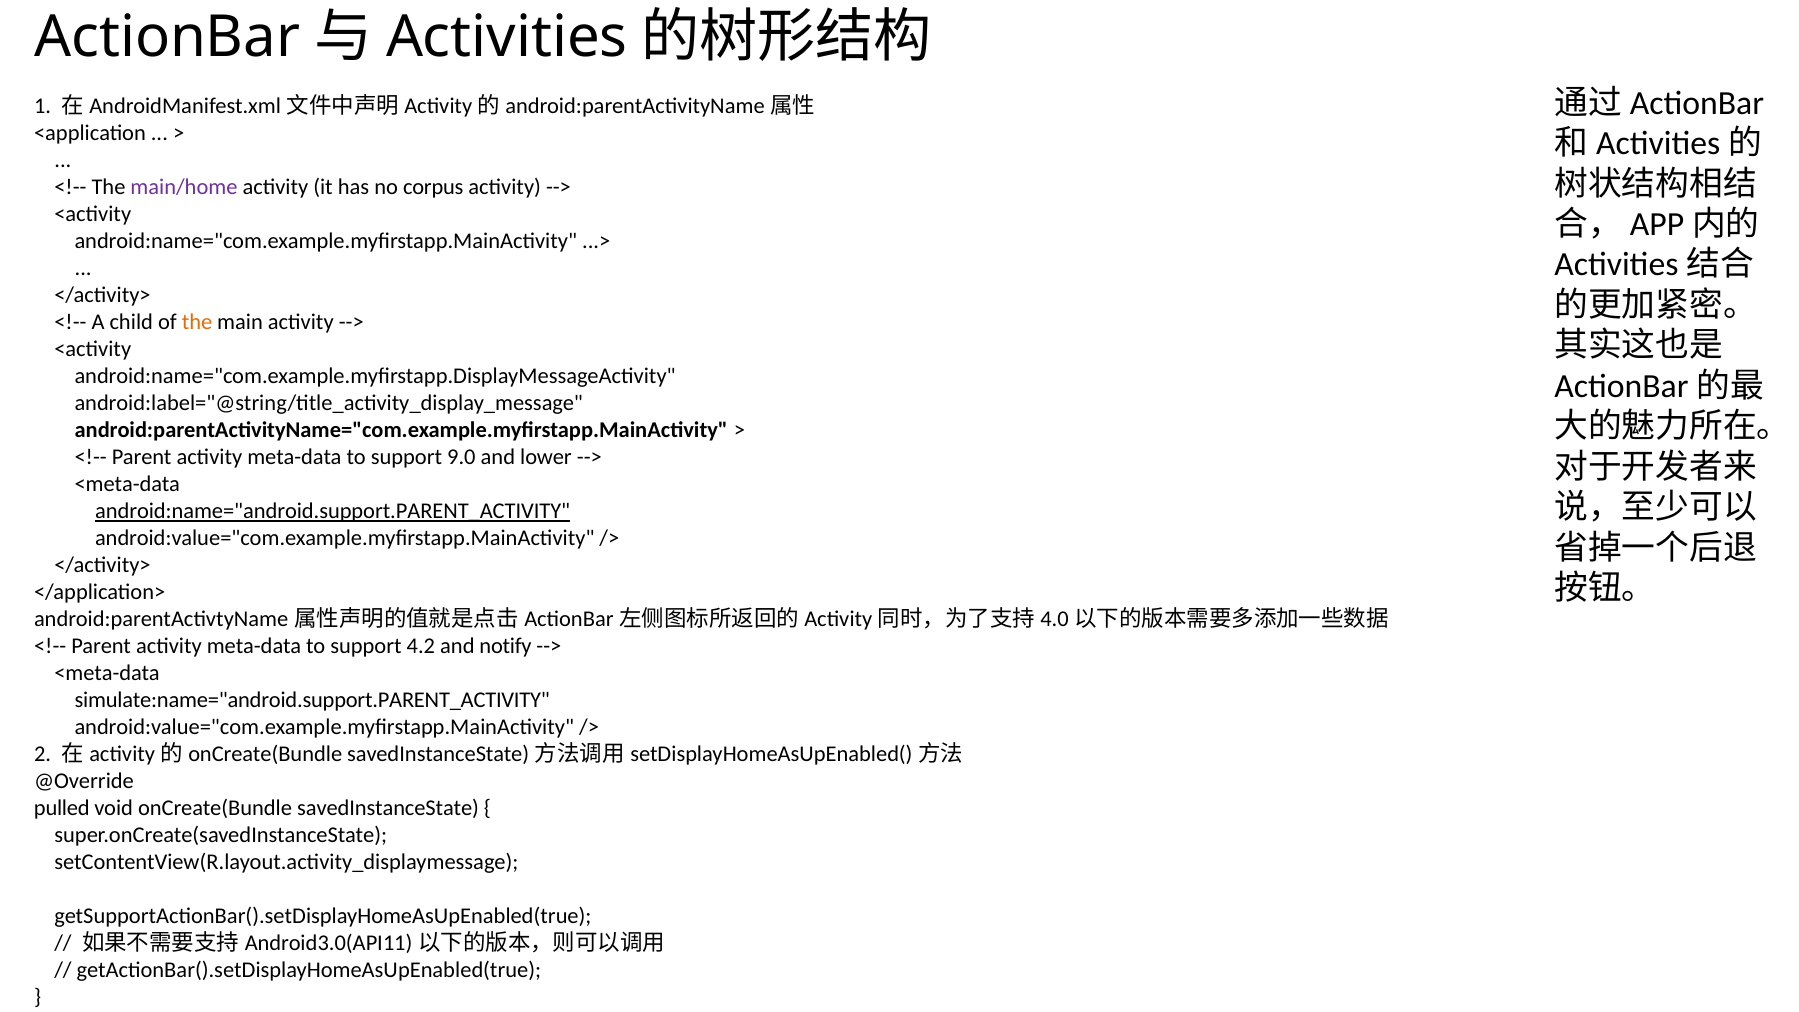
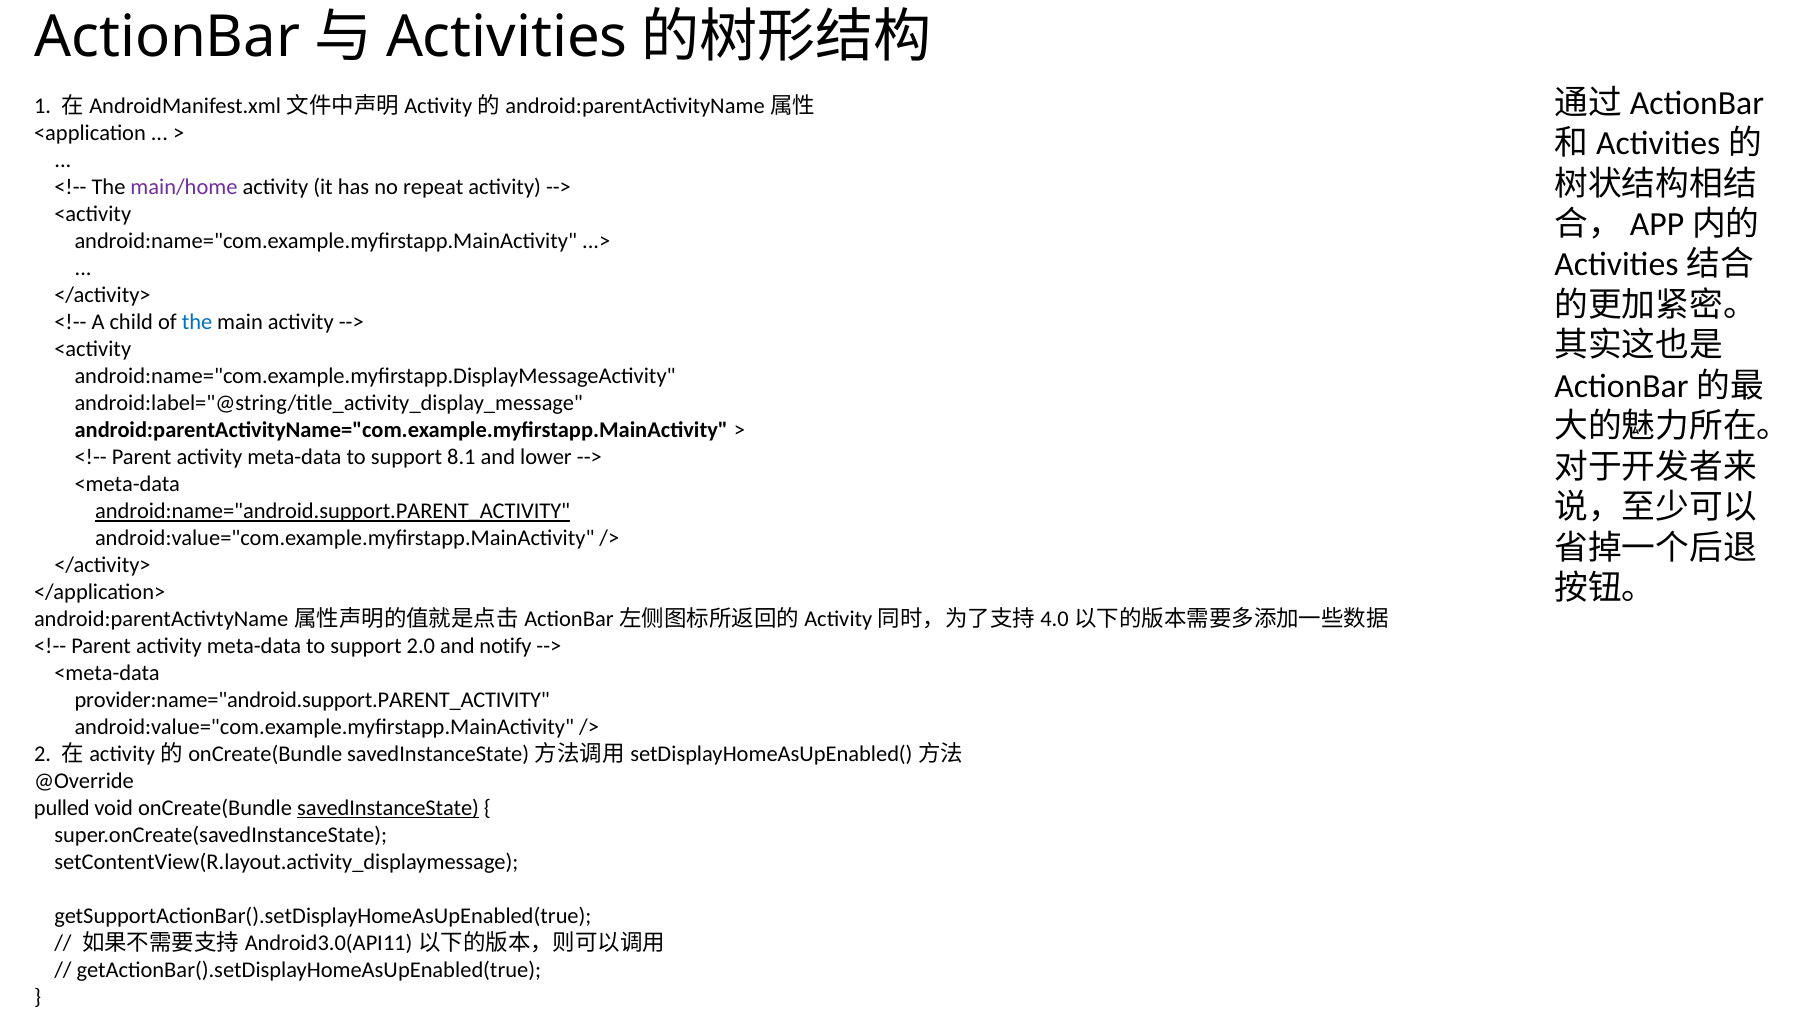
corpus: corpus -> repeat
the at (197, 322) colour: orange -> blue
9.0: 9.0 -> 8.1
4.2: 4.2 -> 2.0
simulate:name="android.support.PARENT_ACTIVITY: simulate:name="android.support.PARENT_ACTIVITY -> provider:name="android.support.PARENT_ACTIVITY
savedInstanceState at (388, 808) underline: none -> present
